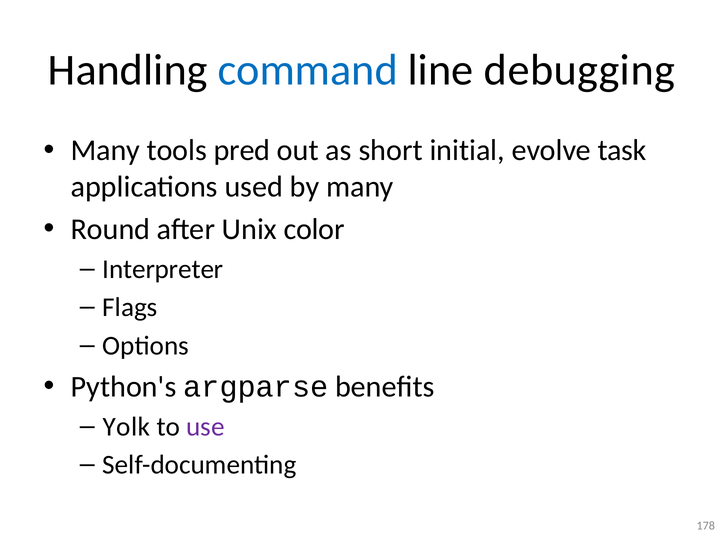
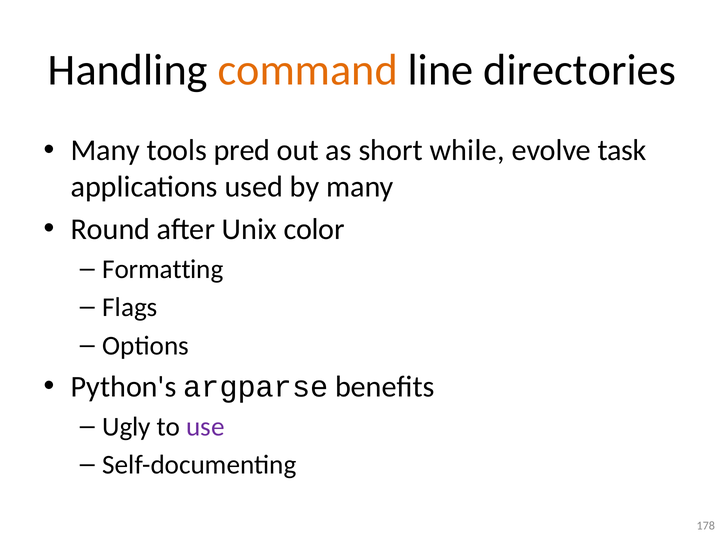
command colour: blue -> orange
debugging: debugging -> directories
initial: initial -> while
Interpreter: Interpreter -> Formatting
Yolk: Yolk -> Ugly
